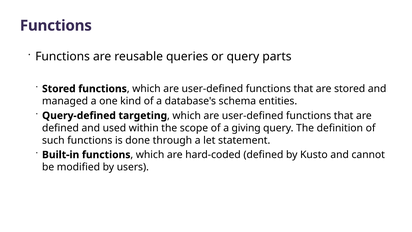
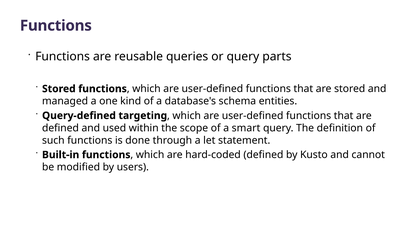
giving: giving -> smart
